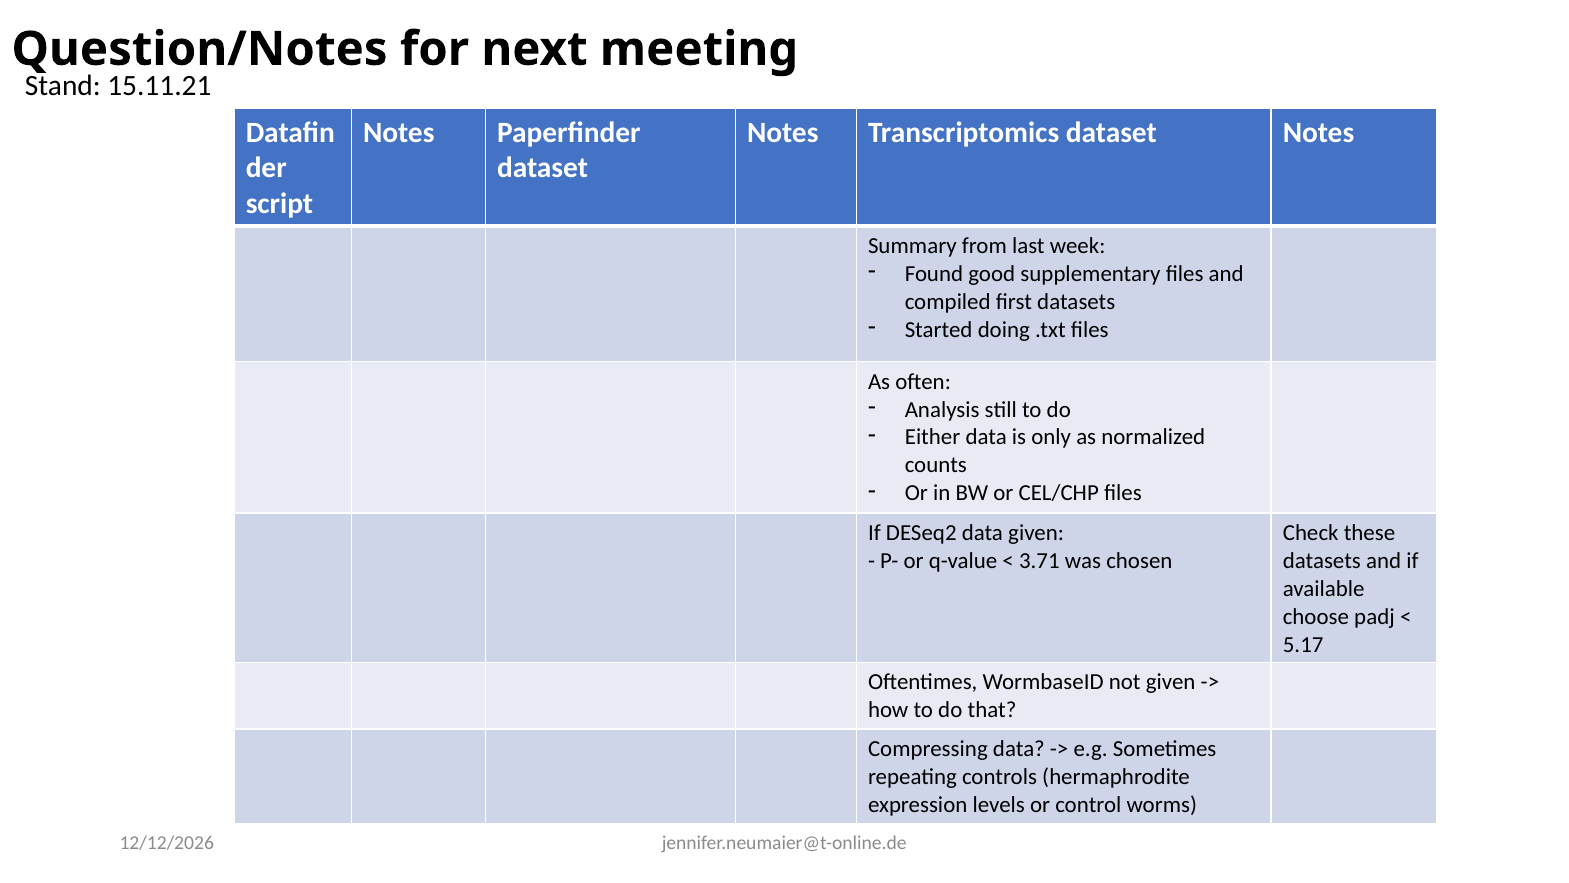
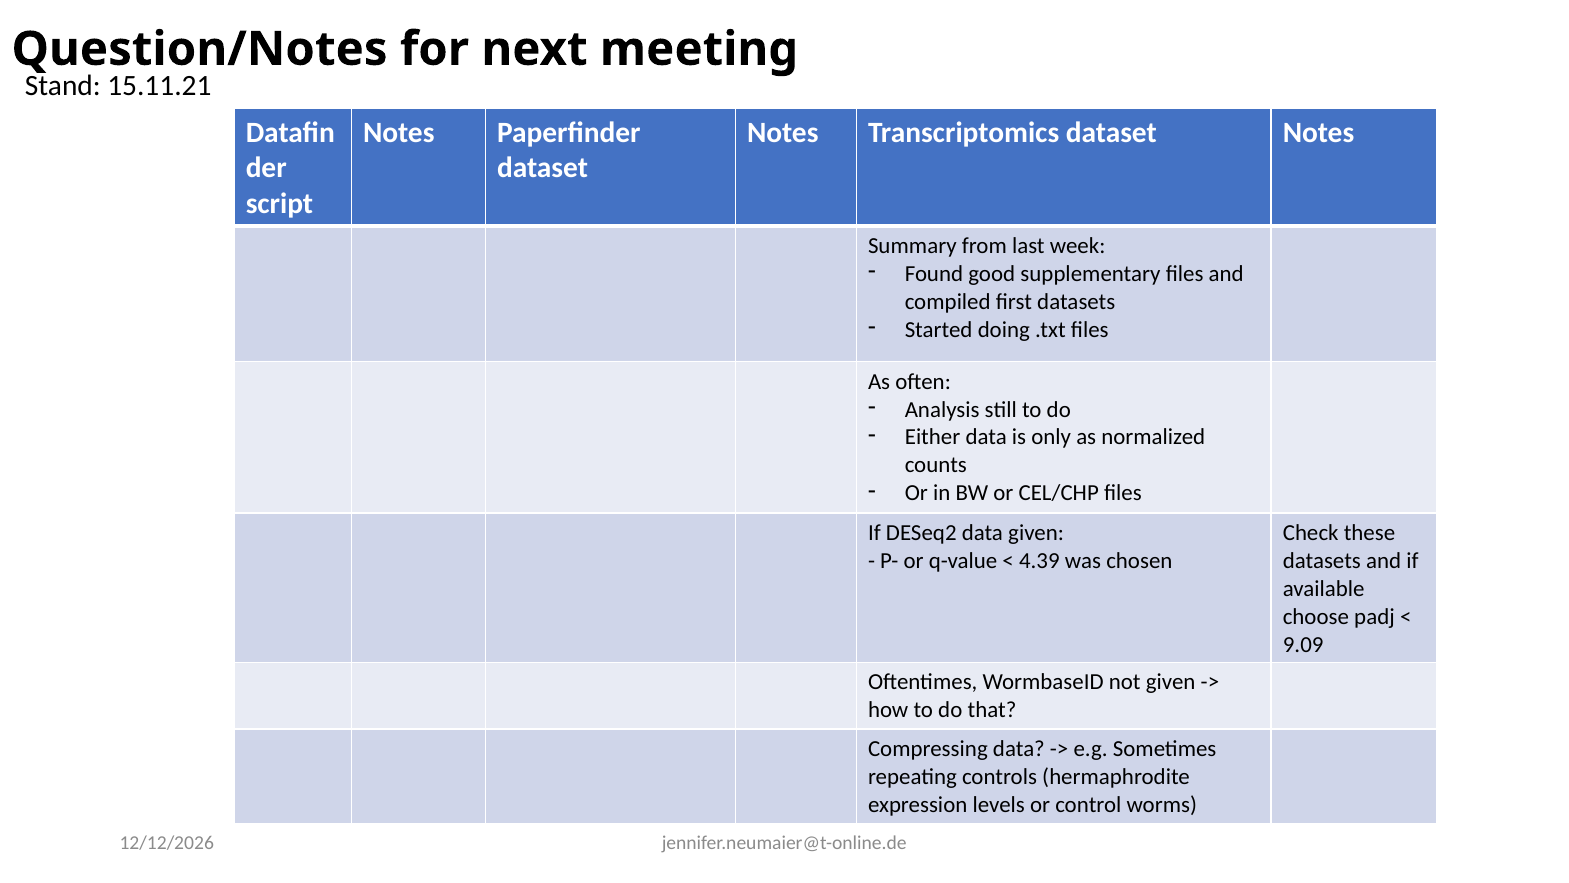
3.71: 3.71 -> 4.39
5.17: 5.17 -> 9.09
